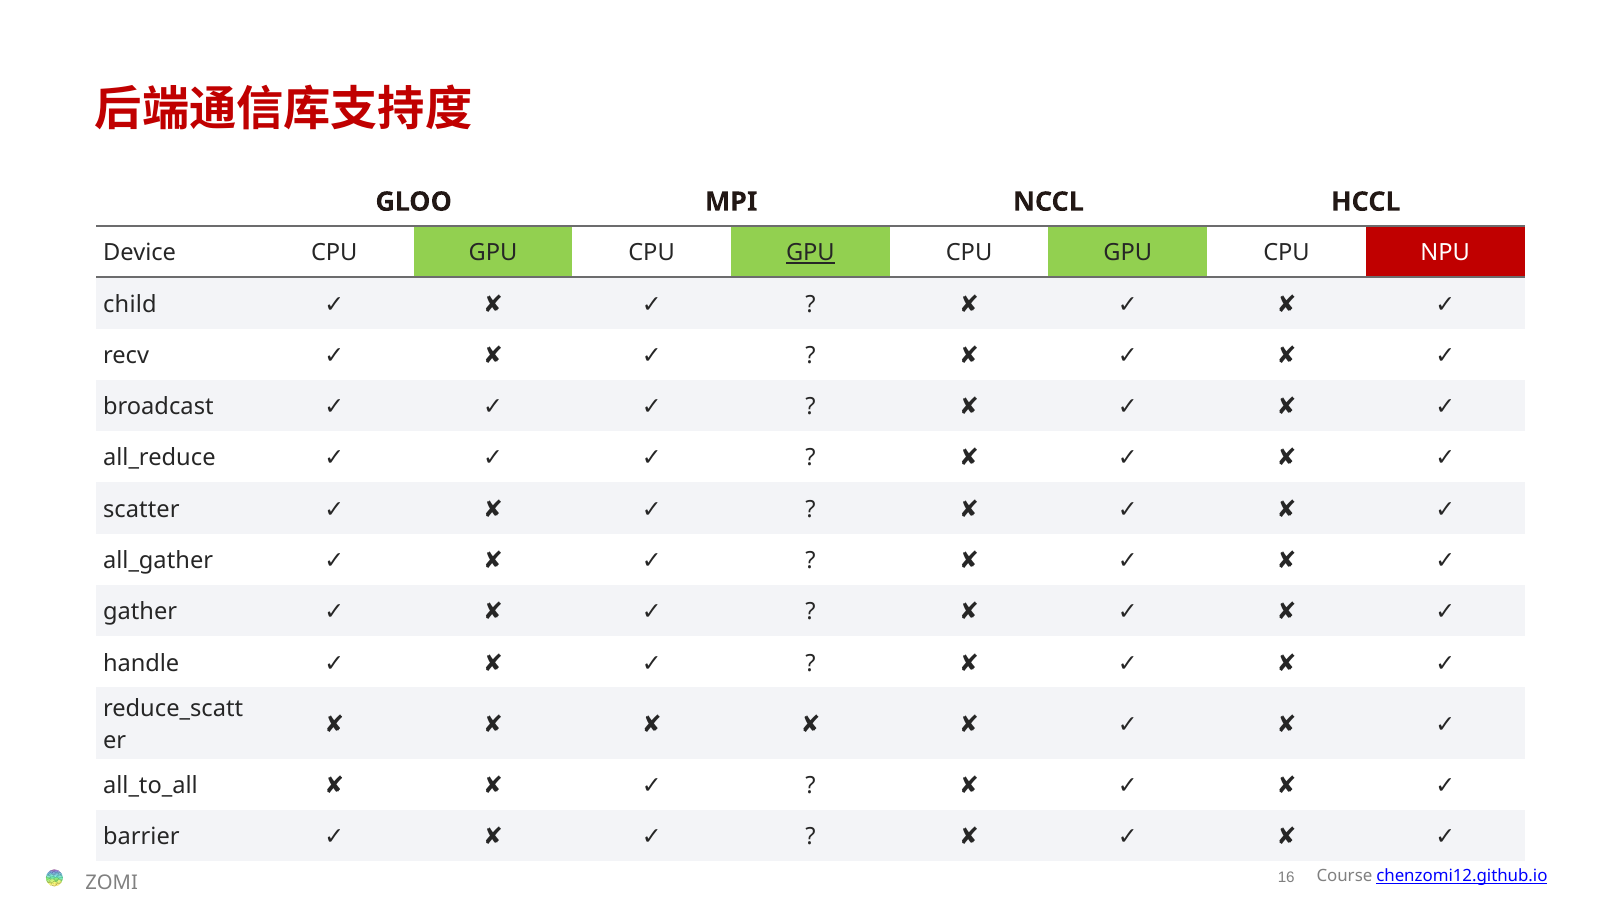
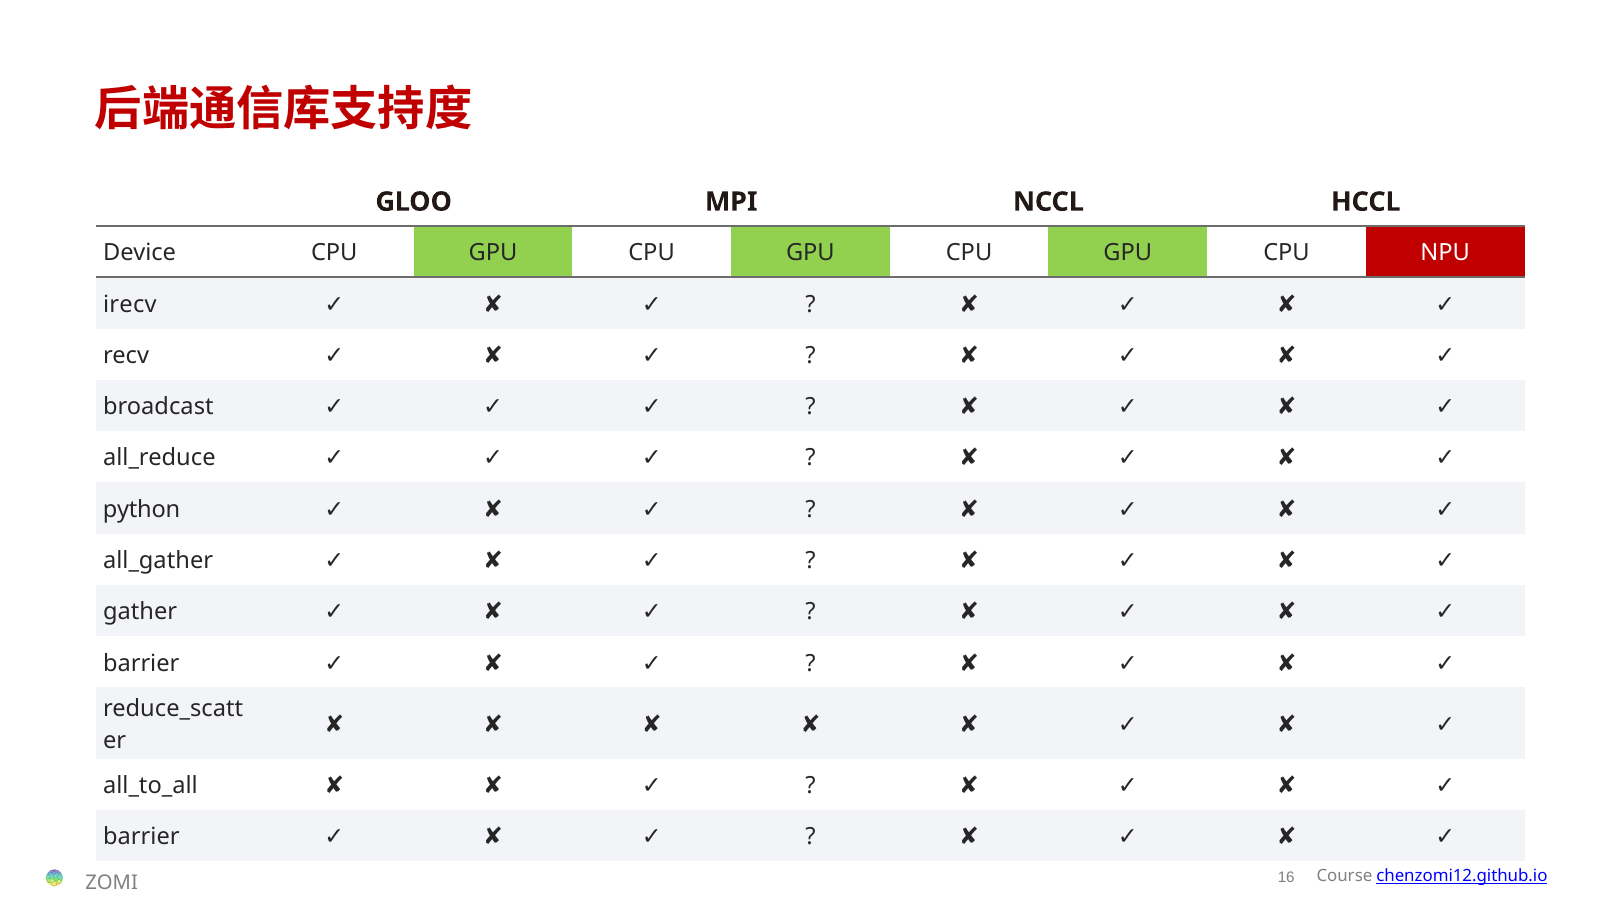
GPU at (810, 253) underline: present -> none
child: child -> irecv
scatter: scatter -> python
handle at (141, 663): handle -> barrier
